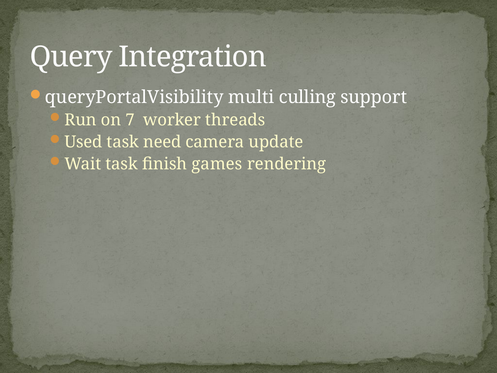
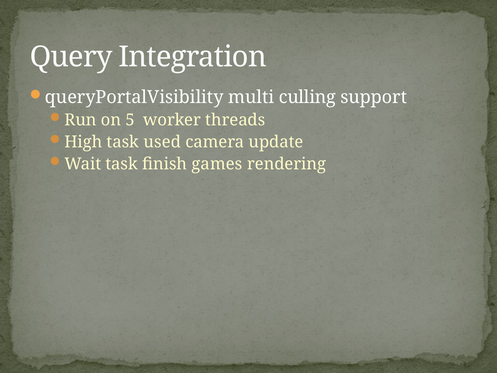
7: 7 -> 5
Used: Used -> High
need: need -> used
